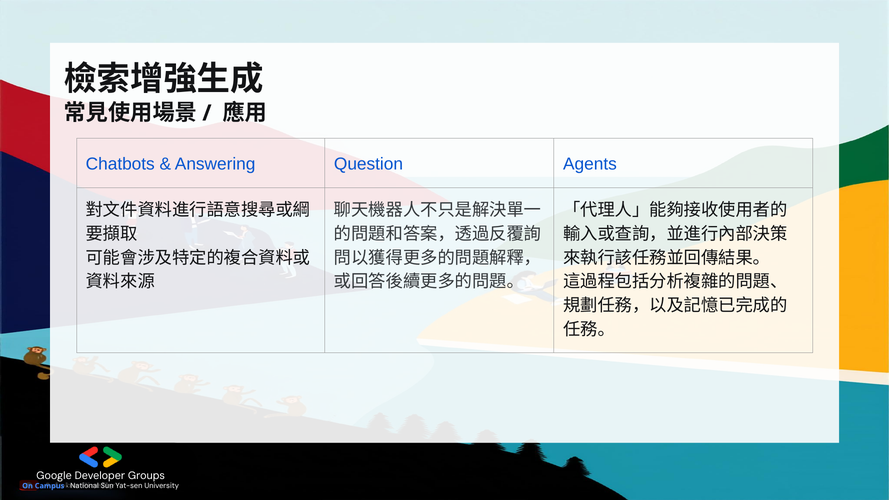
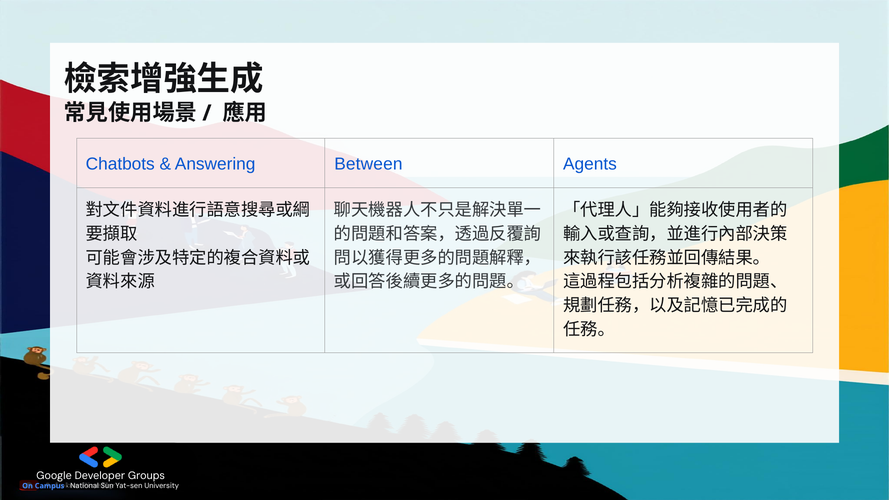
Question: Question -> Between
